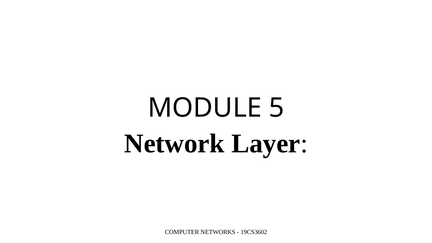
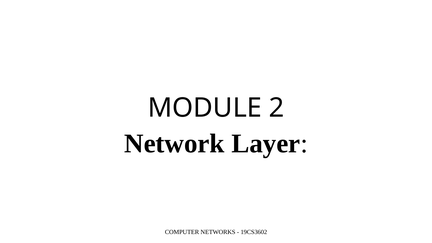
5: 5 -> 2
